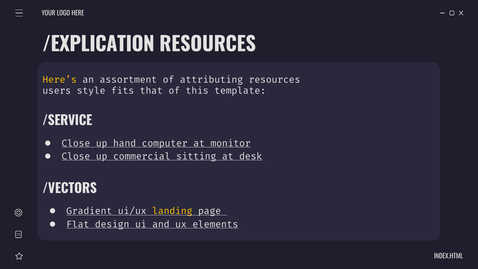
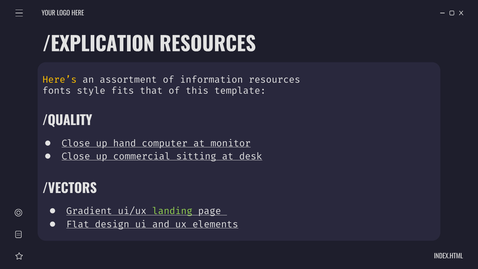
attributing: attributing -> information
users: users -> fonts
/SERVICE: /SERVICE -> /QUALITY
landing colour: yellow -> light green
